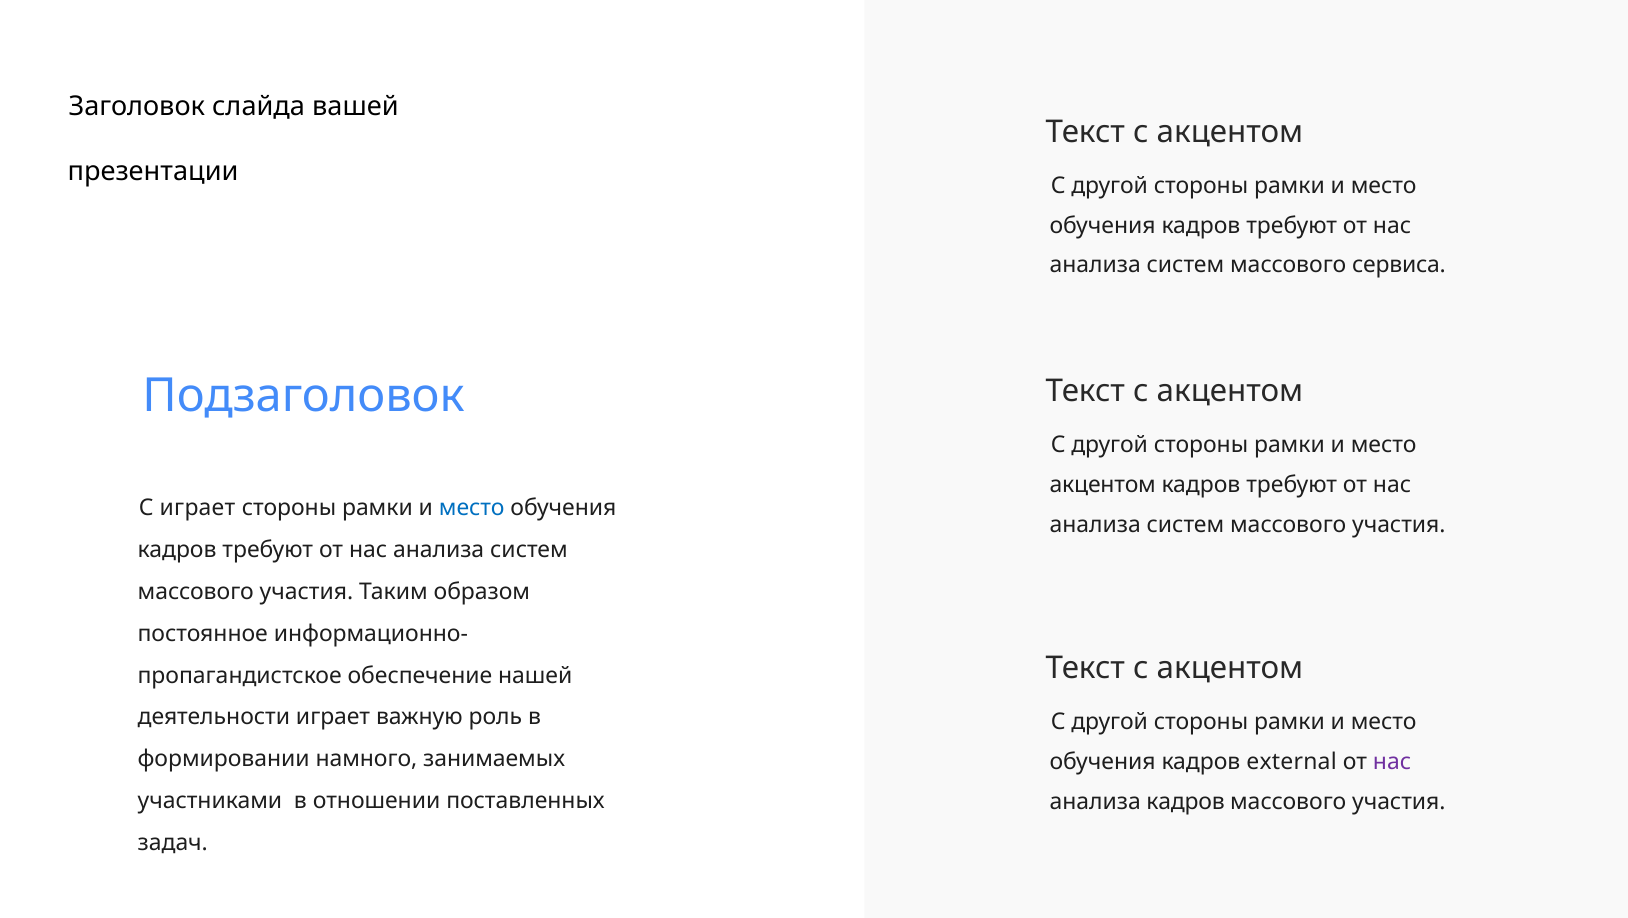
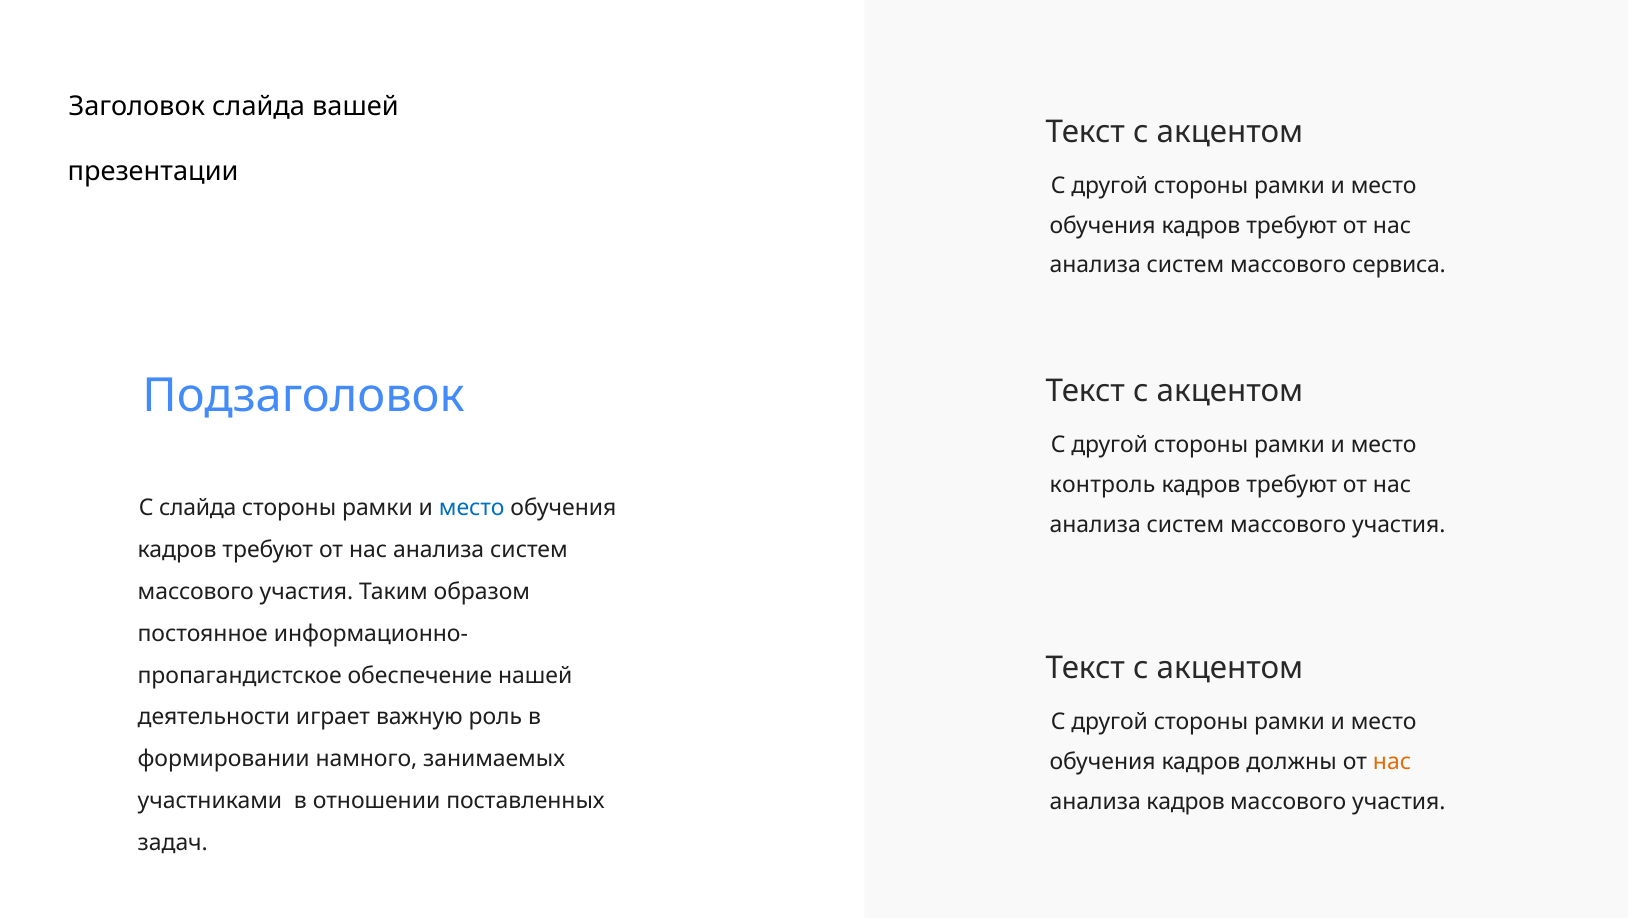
акцентом at (1103, 485): акцентом -> контроль
С играет: играет -> слайда
external: external -> должны
нас at (1392, 761) colour: purple -> orange
